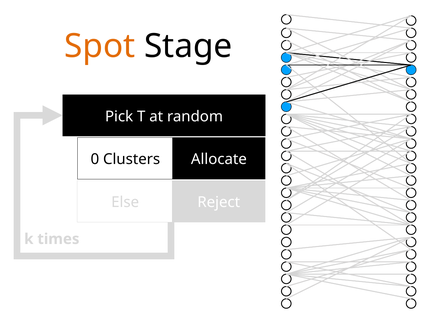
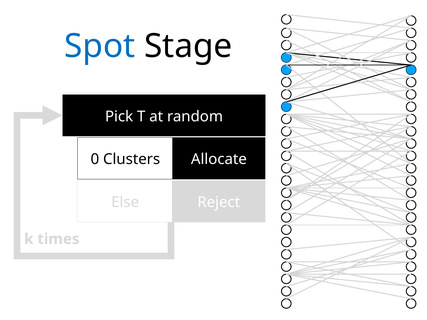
Spot colour: orange -> blue
